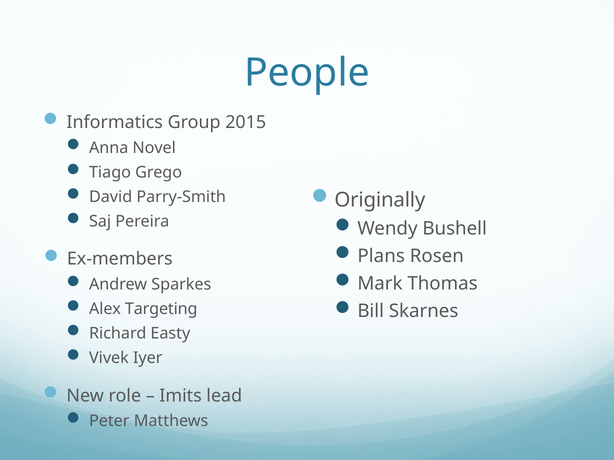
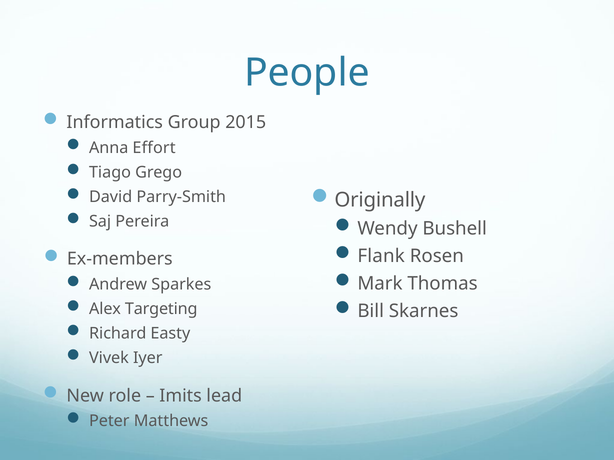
Novel: Novel -> Effort
Plans: Plans -> Flank
